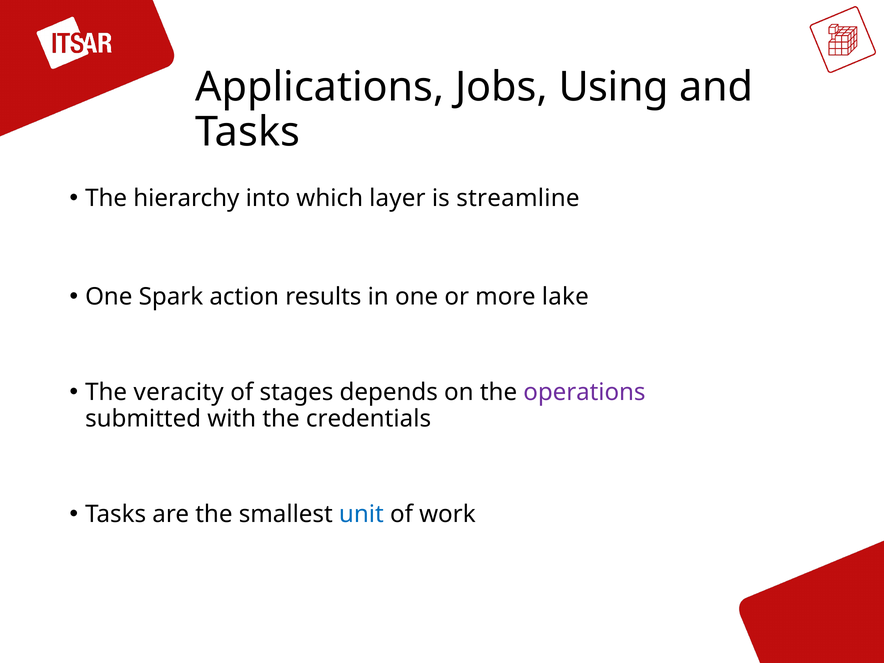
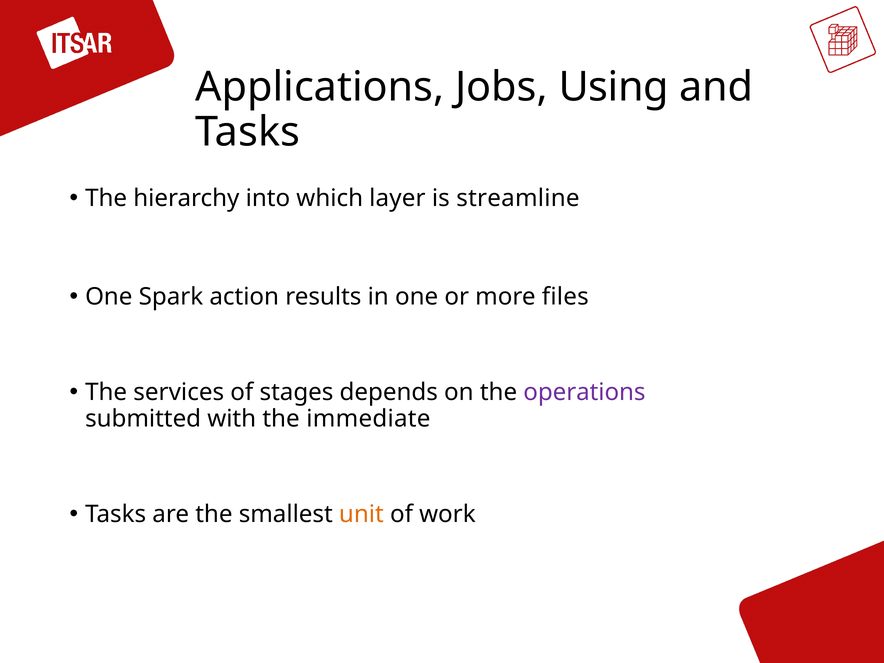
lake: lake -> files
veracity: veracity -> services
credentials: credentials -> immediate
unit colour: blue -> orange
